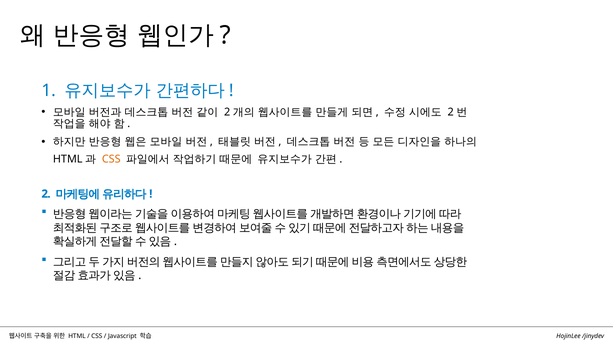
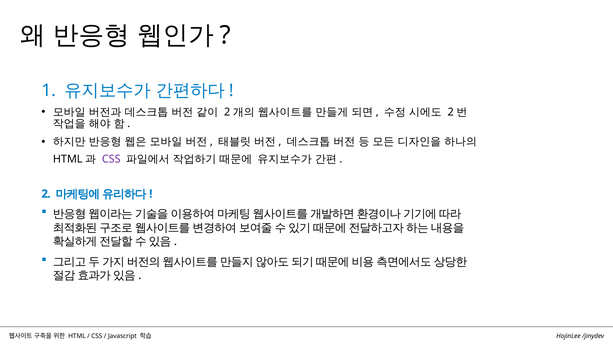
CSS at (111, 159) colour: orange -> purple
